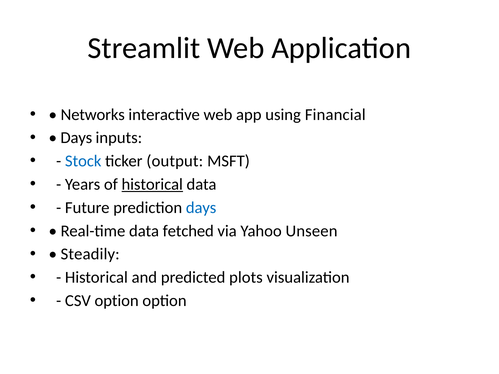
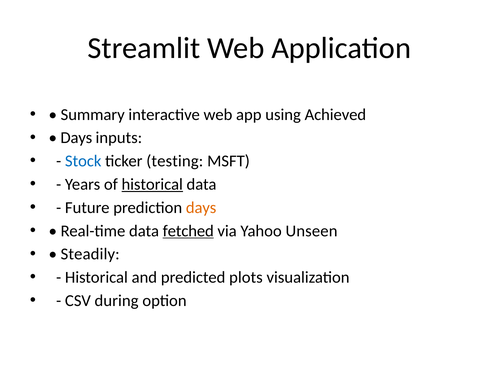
Networks: Networks -> Summary
Financial: Financial -> Achieved
output: output -> testing
days at (201, 208) colour: blue -> orange
fetched underline: none -> present
CSV option: option -> during
